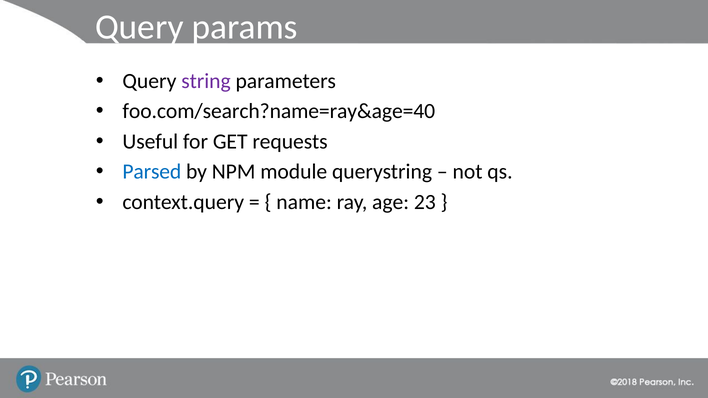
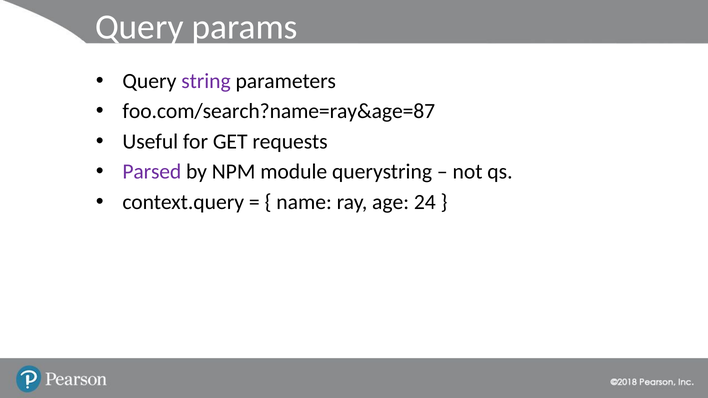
foo.com/search?name=ray&age=40: foo.com/search?name=ray&age=40 -> foo.com/search?name=ray&age=87
Parsed colour: blue -> purple
23: 23 -> 24
